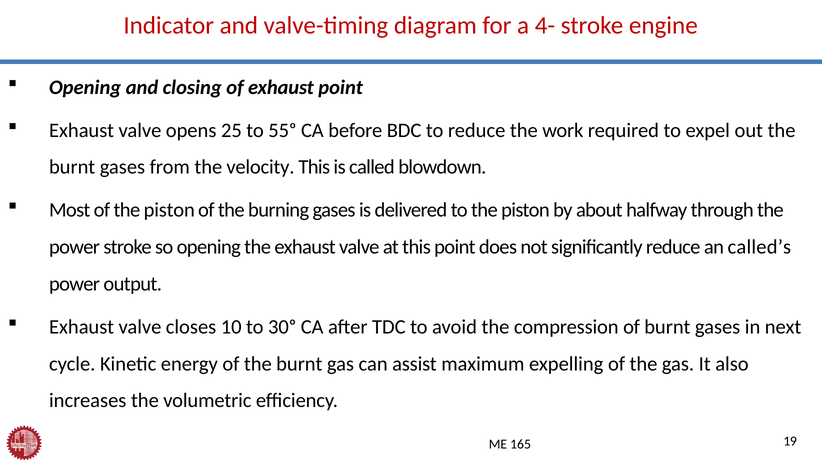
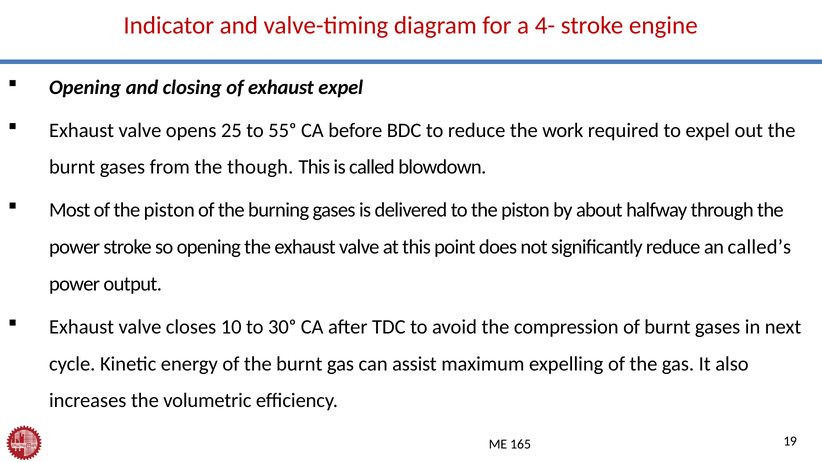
exhaust point: point -> expel
velocity: velocity -> though
